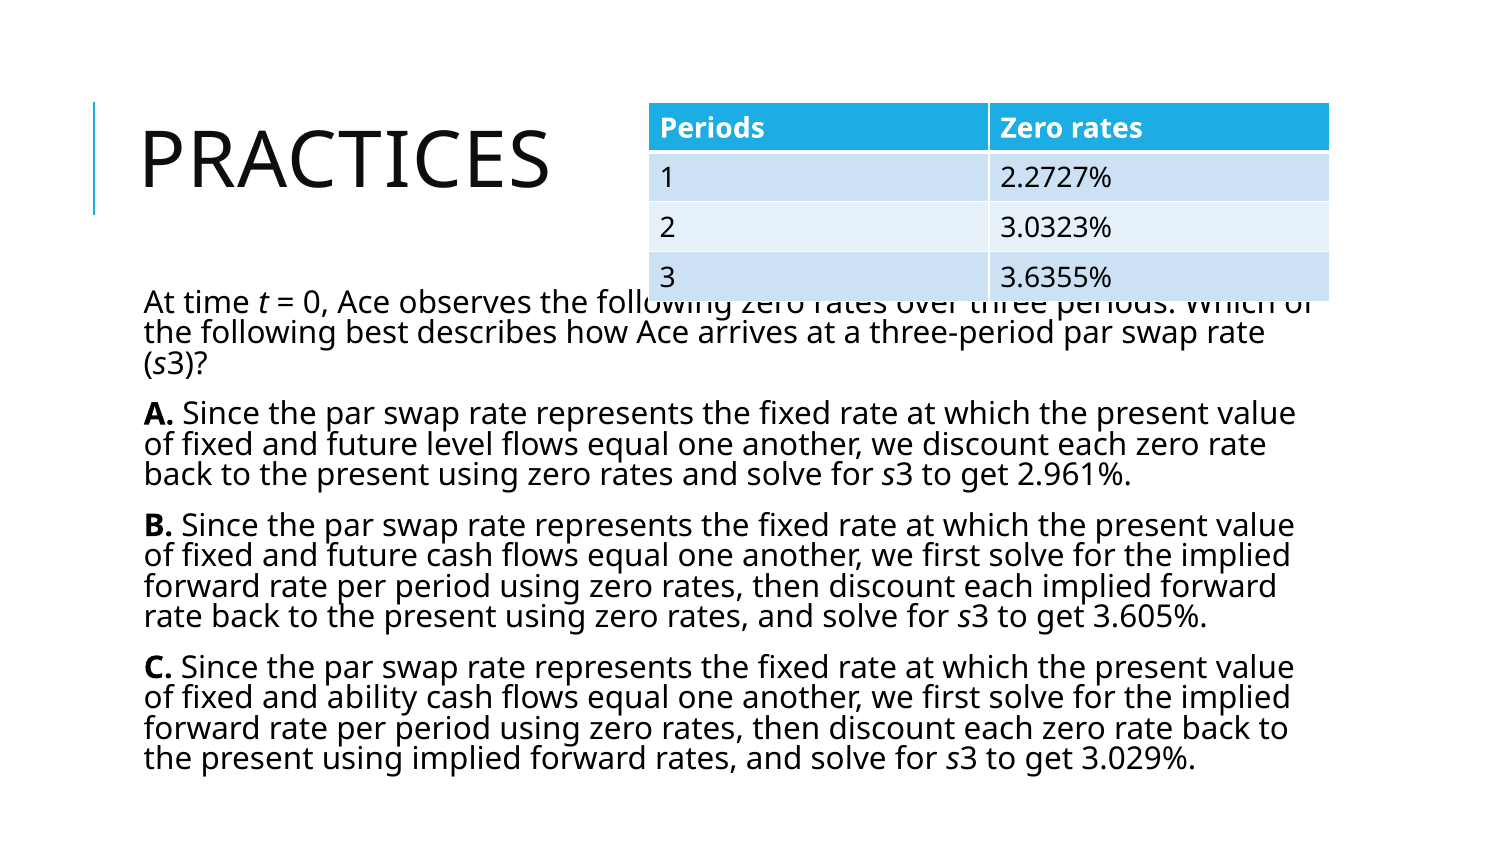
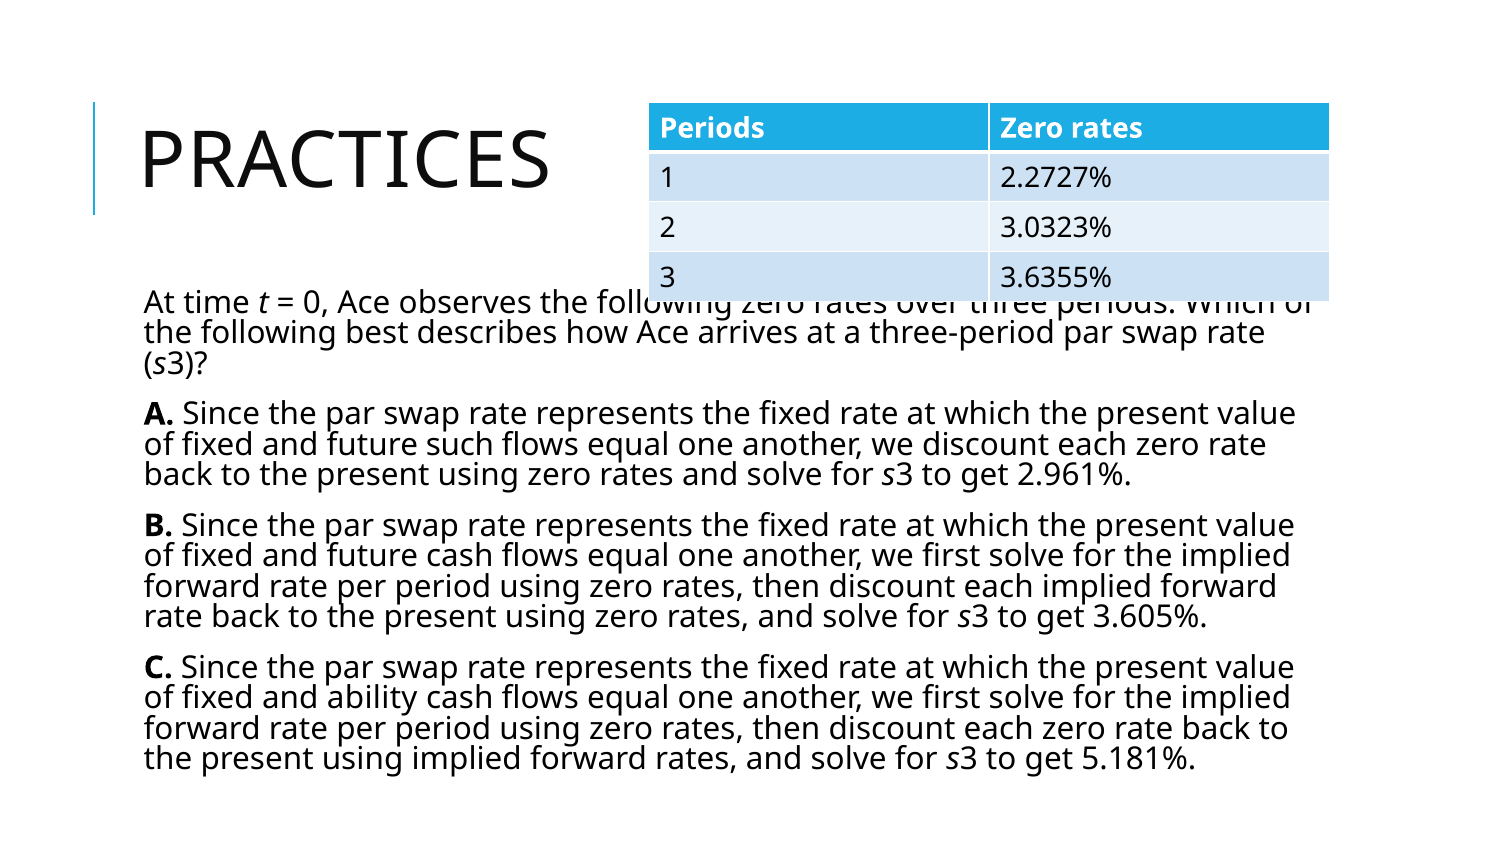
level: level -> such
3.029%: 3.029% -> 5.181%
